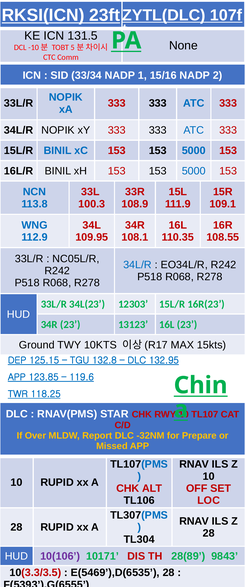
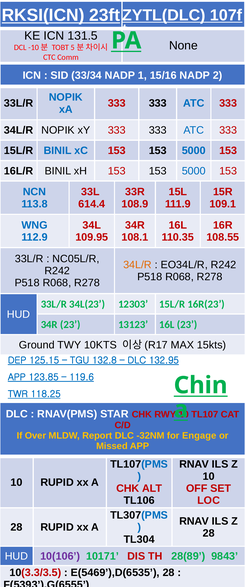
100.3: 100.3 -> 614.4
34L/R at (137, 264) colour: blue -> orange
Prepare: Prepare -> Engage
